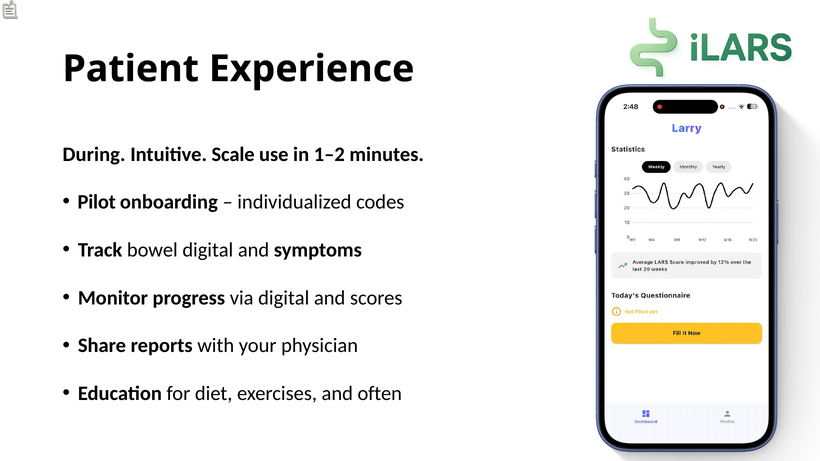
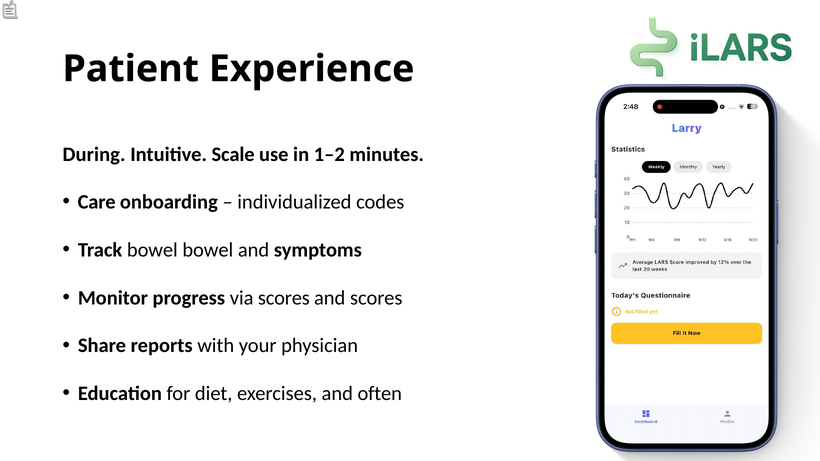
Pilot: Pilot -> Care
bowel digital: digital -> bowel
via digital: digital -> scores
